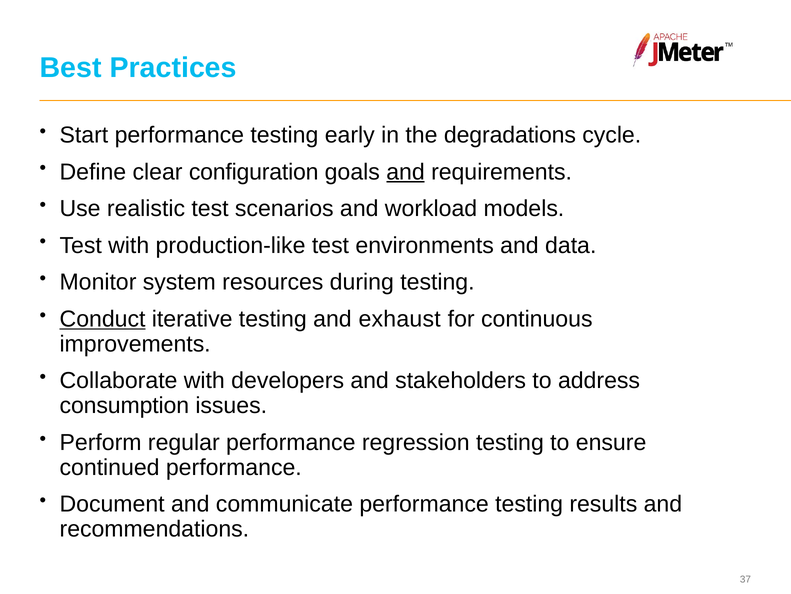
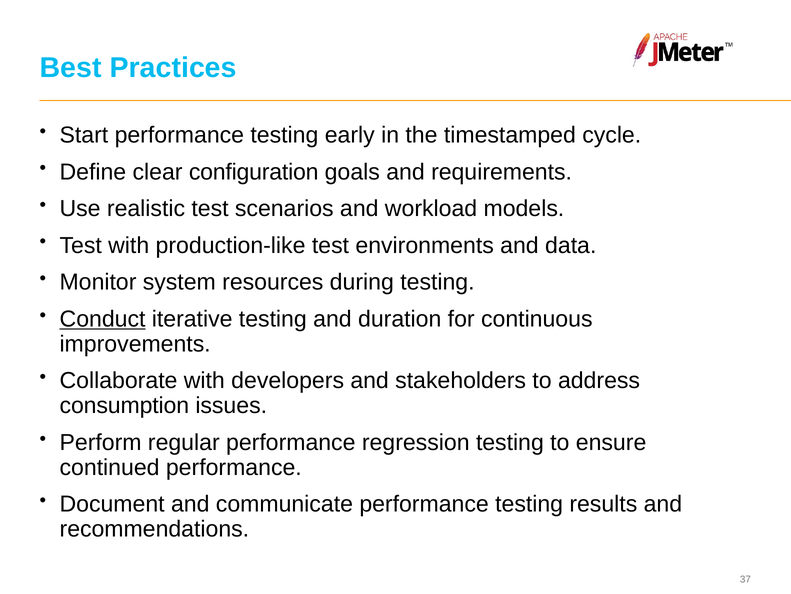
degradations: degradations -> timestamped
and at (405, 172) underline: present -> none
exhaust: exhaust -> duration
